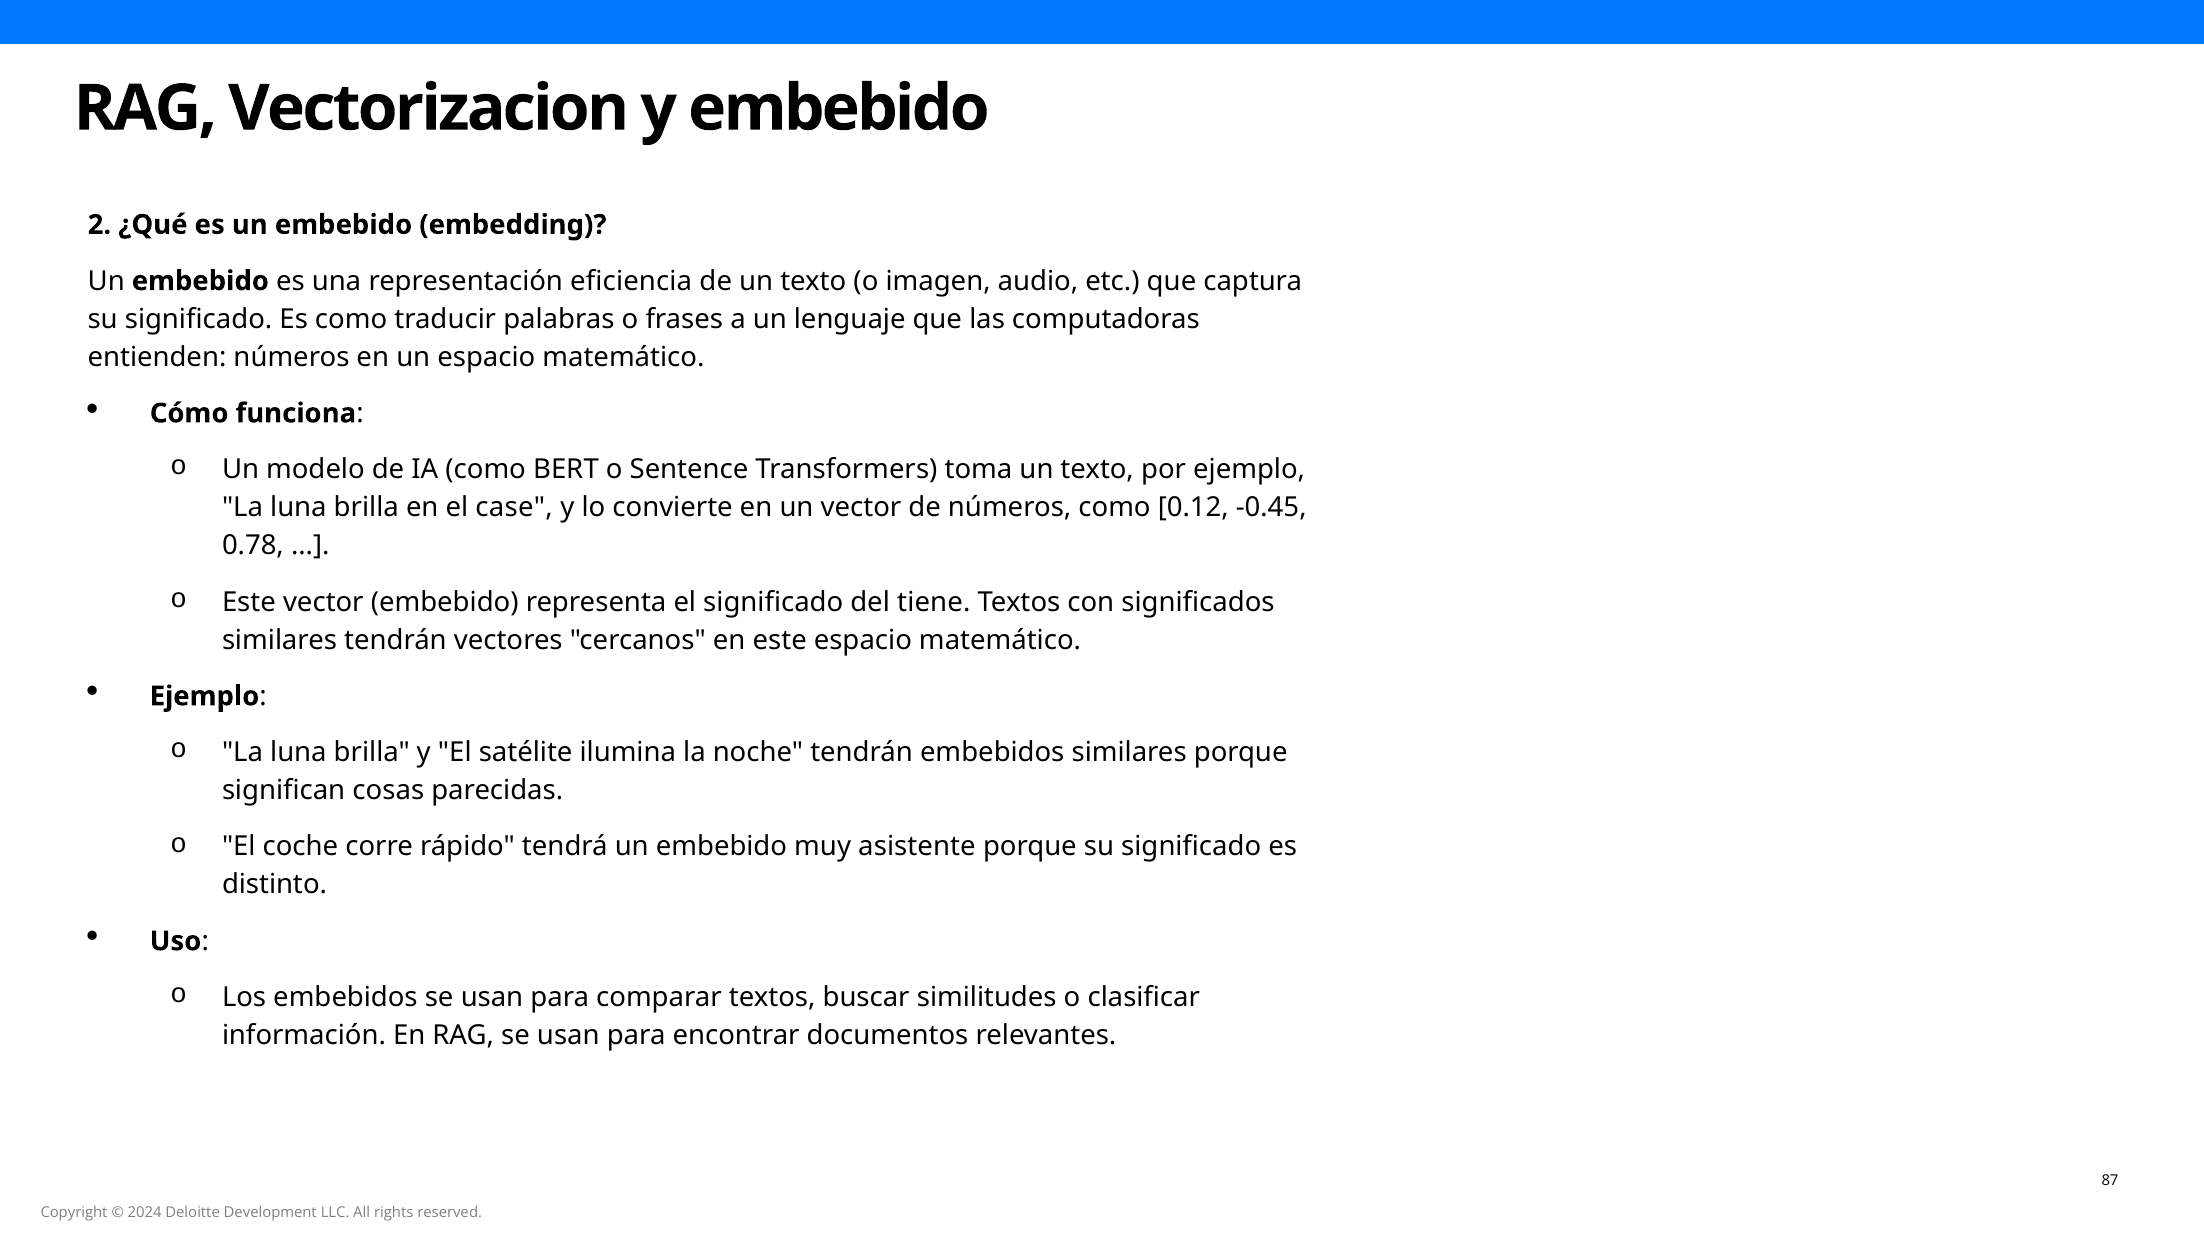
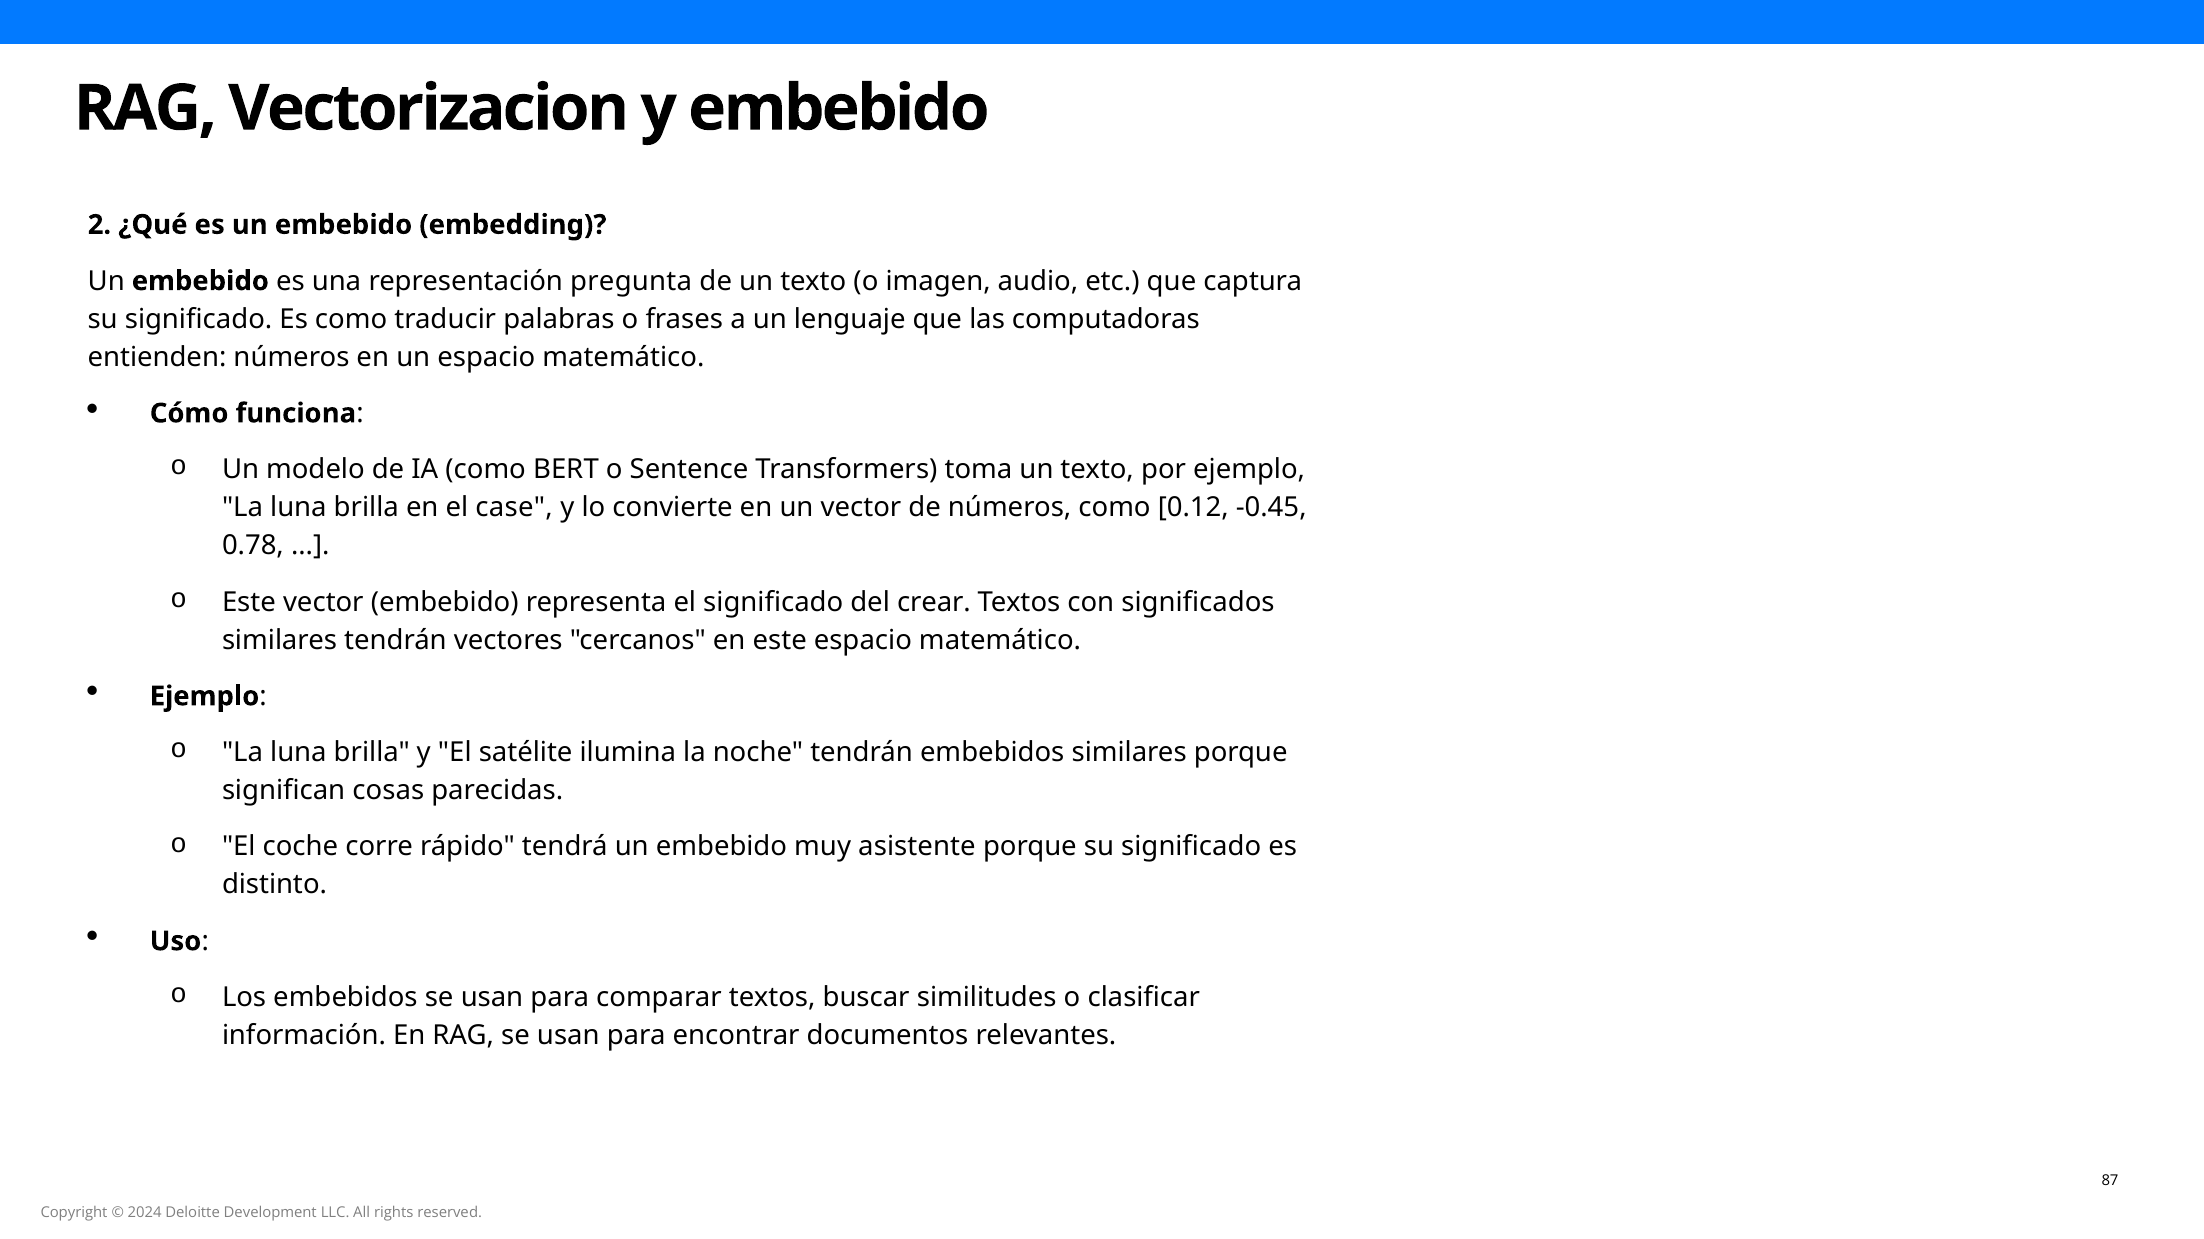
eficiencia: eficiencia -> pregunta
tiene: tiene -> crear
